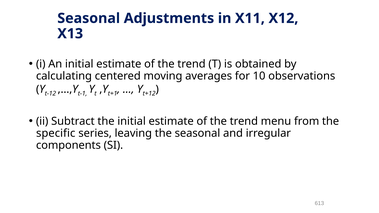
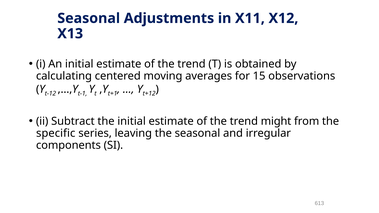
10: 10 -> 15
menu: menu -> might
